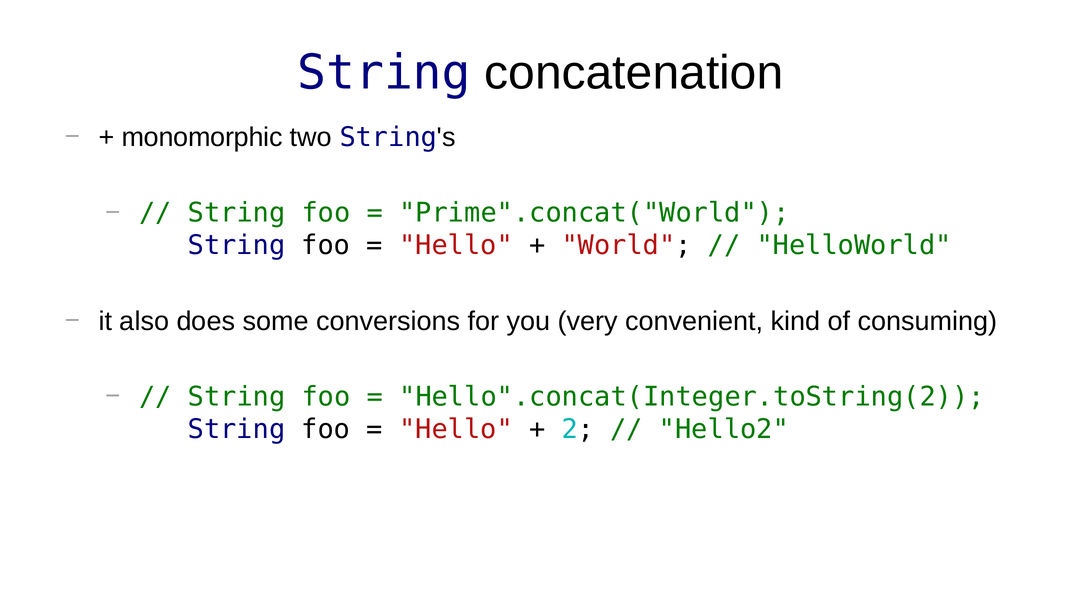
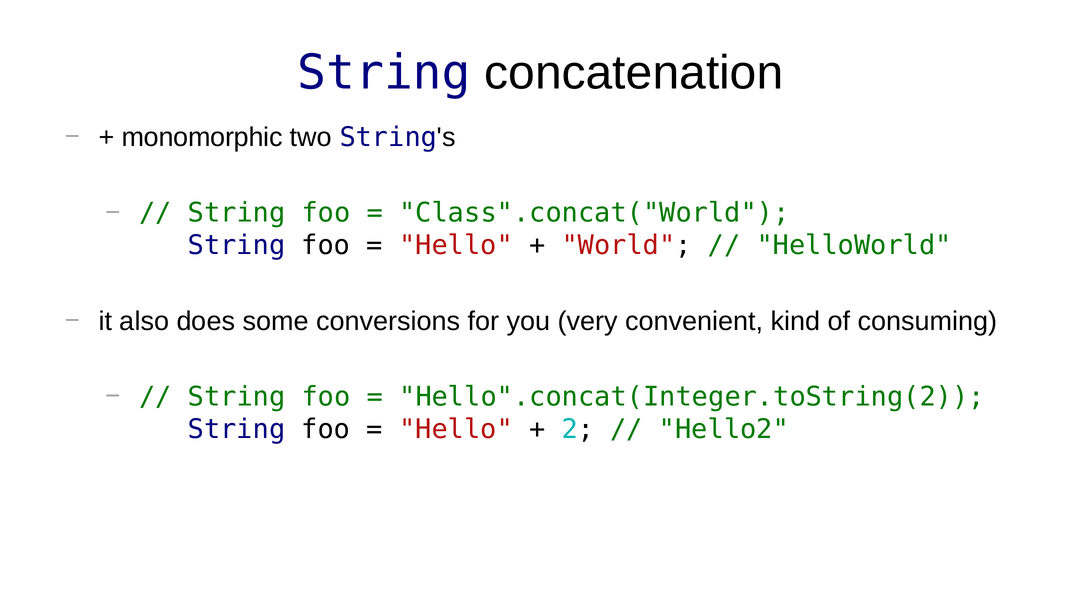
Prime".concat("World: Prime".concat("World -> Class".concat("World
